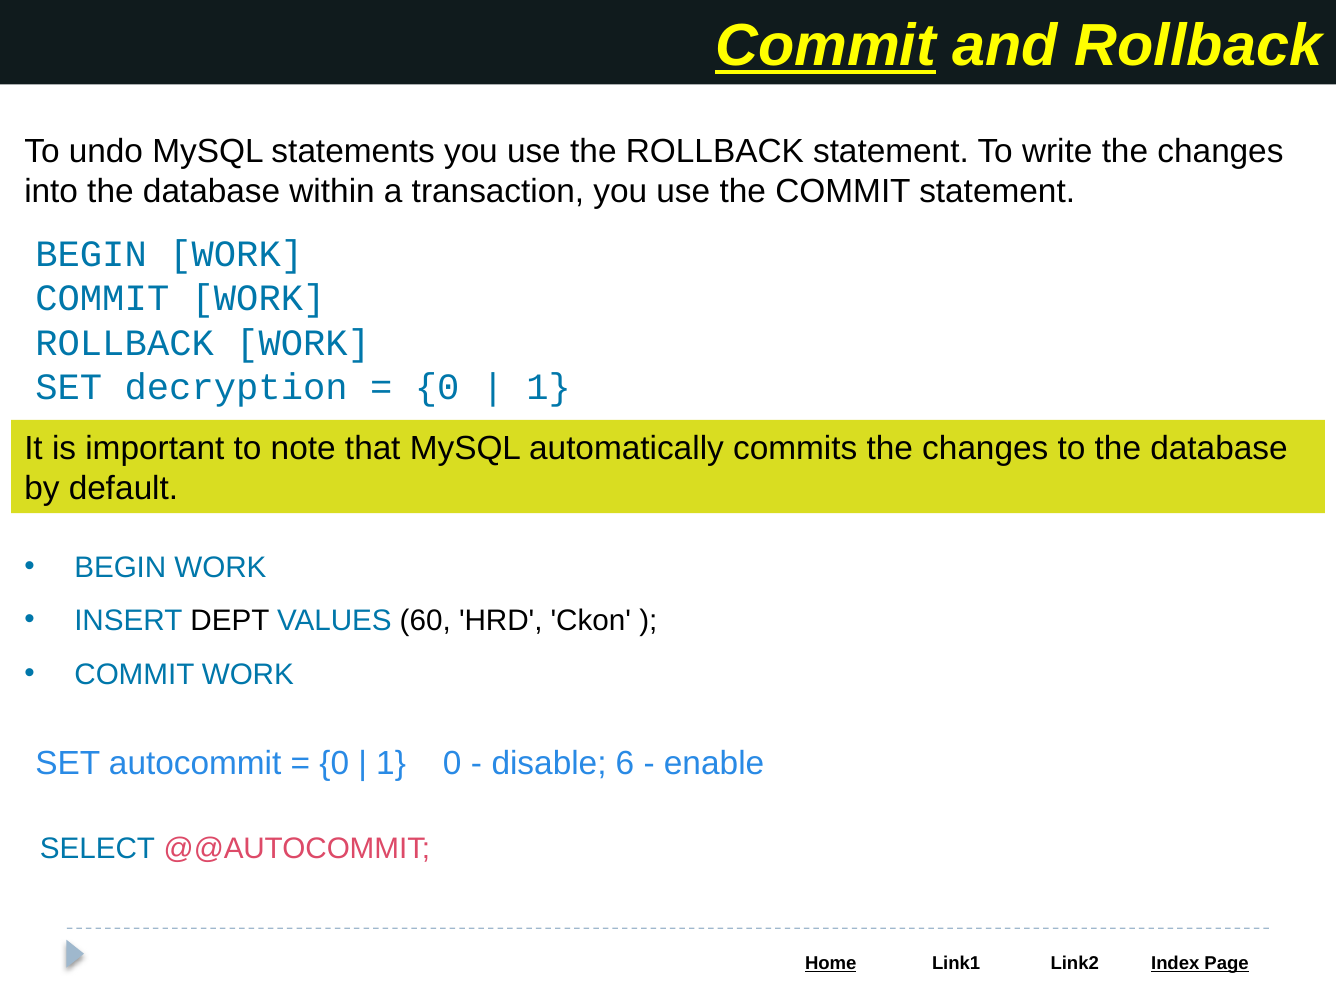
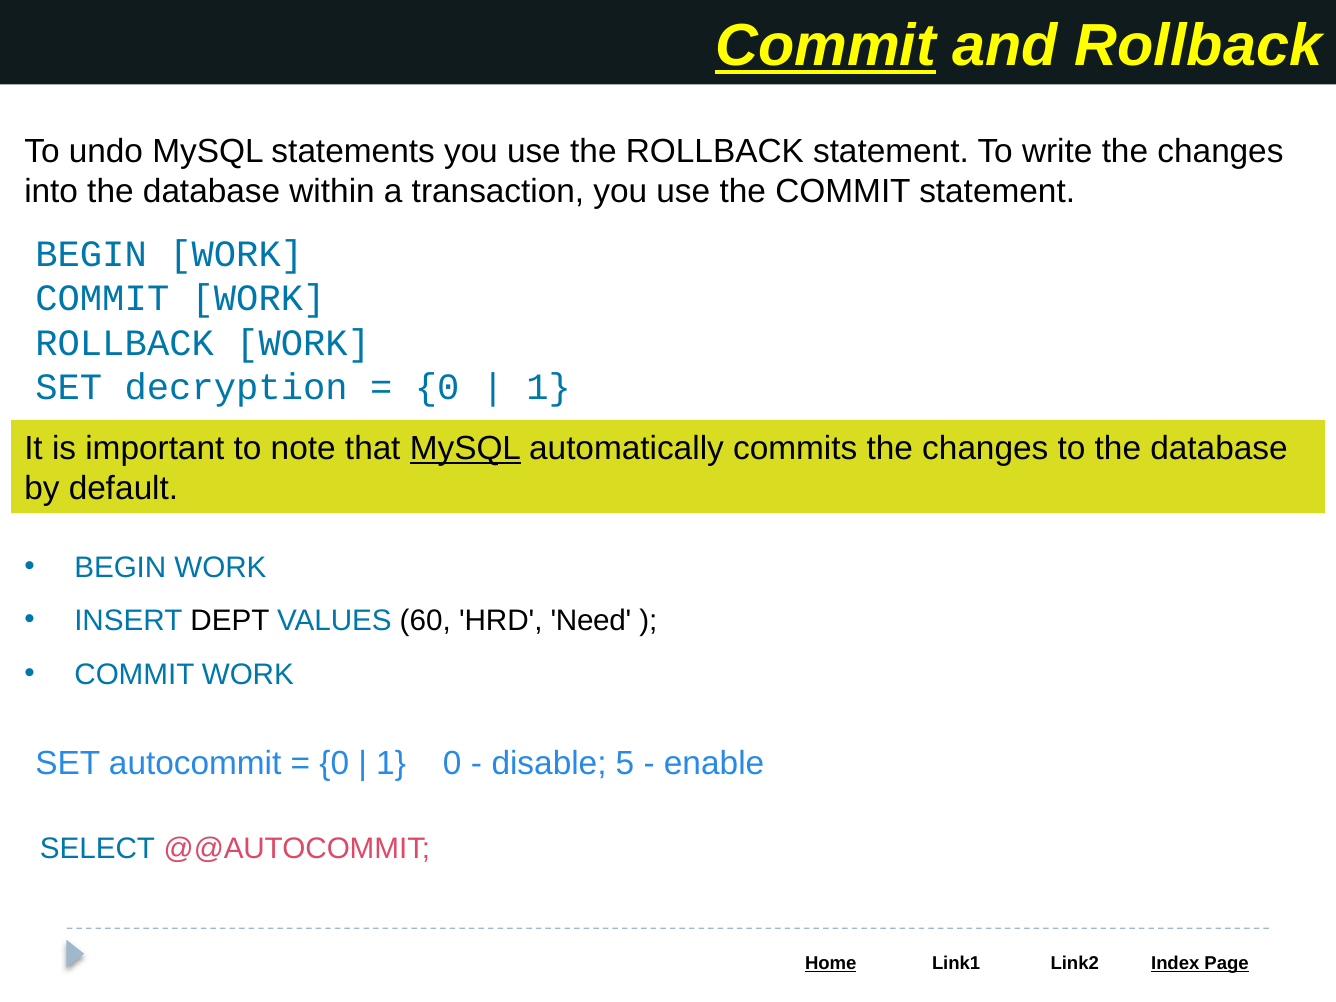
MySQL at (465, 449) underline: none -> present
Ckon: Ckon -> Need
6: 6 -> 5
